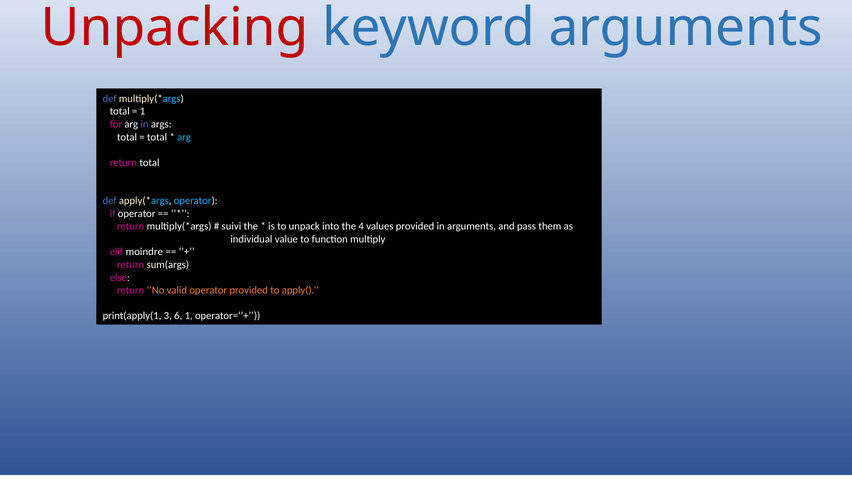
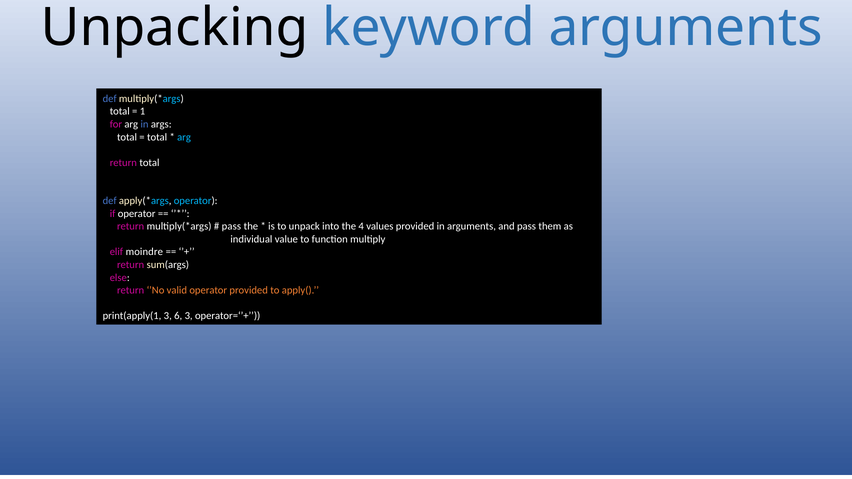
Unpacking colour: red -> black
suivi at (231, 227): suivi -> pass
6 1: 1 -> 3
